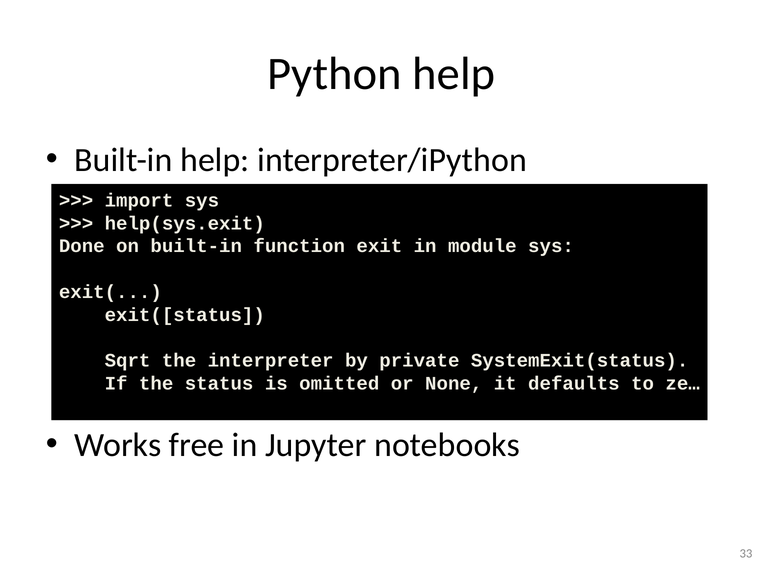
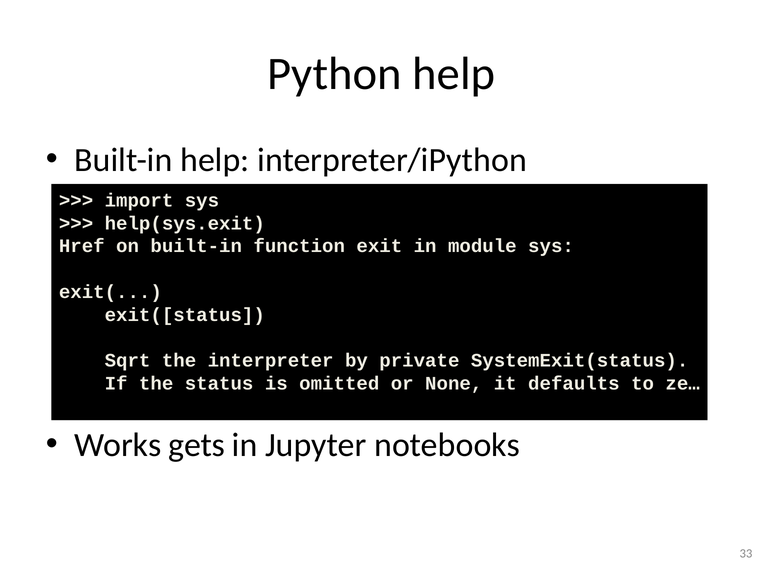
Done: Done -> Href
free: free -> gets
